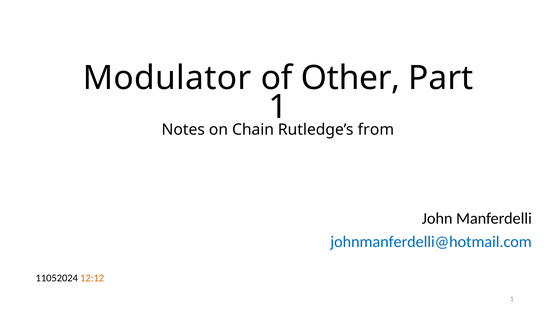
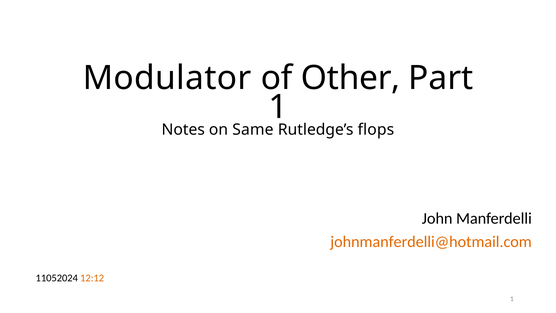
Chain: Chain -> Same
from: from -> flops
johnmanferdelli@hotmail.com colour: blue -> orange
